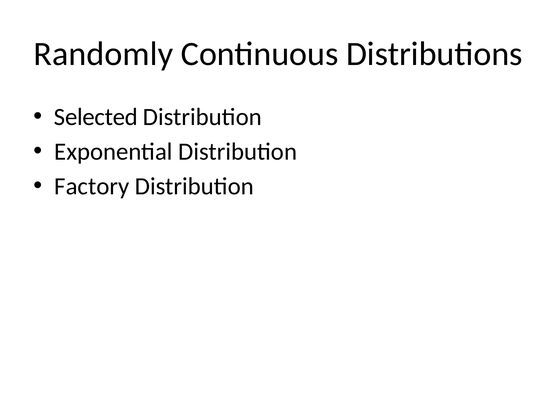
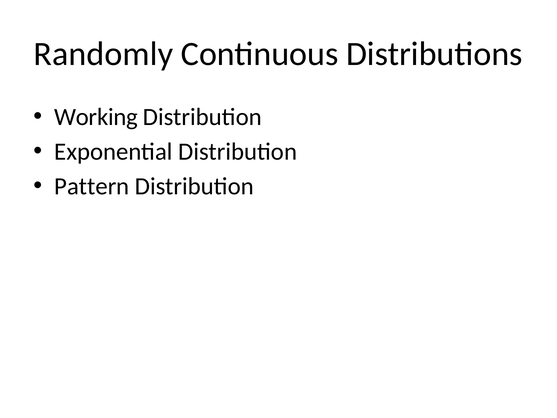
Selected: Selected -> Working
Factory: Factory -> Pattern
